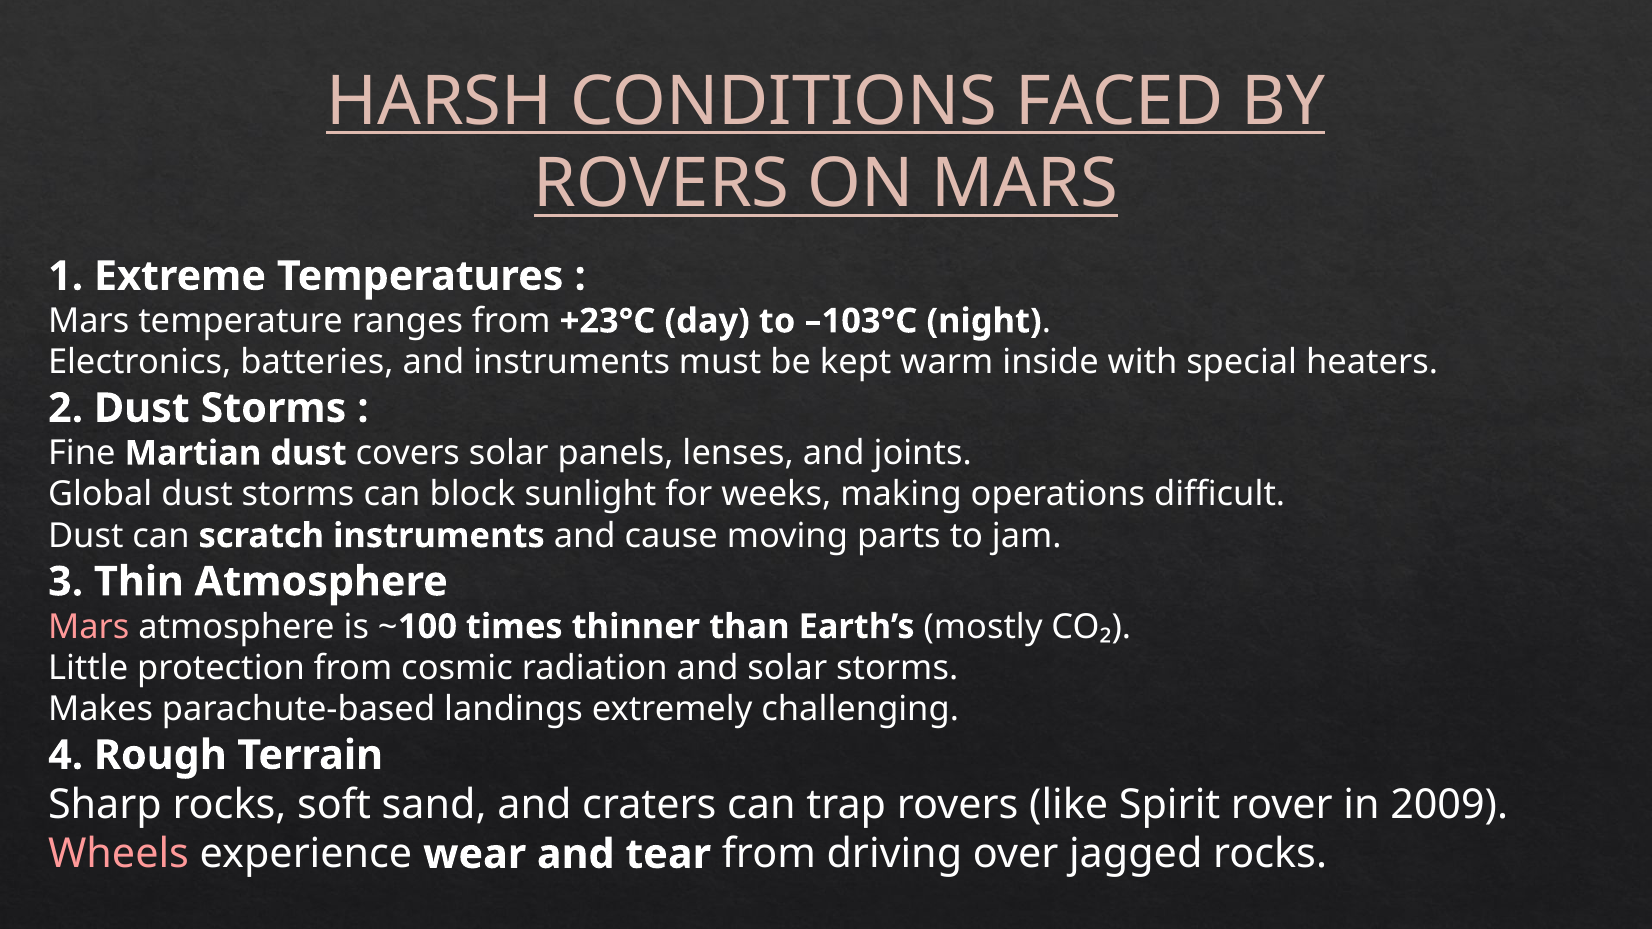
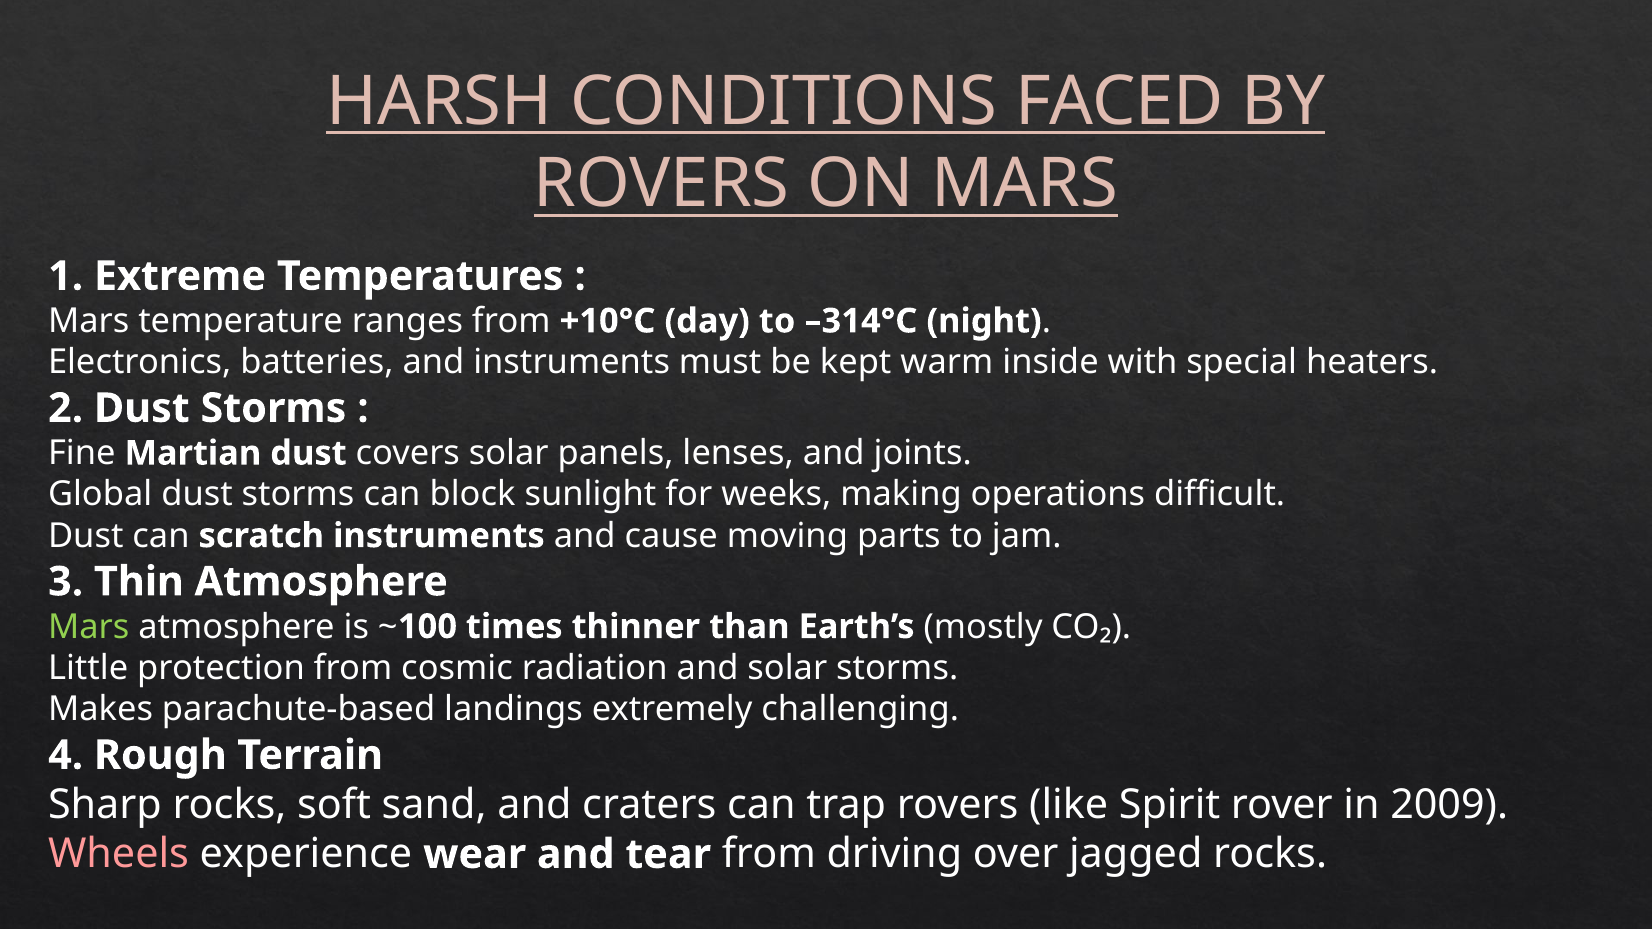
+23°C: +23°C -> +10°C
–103°C: –103°C -> –314°C
Mars at (89, 627) colour: pink -> light green
